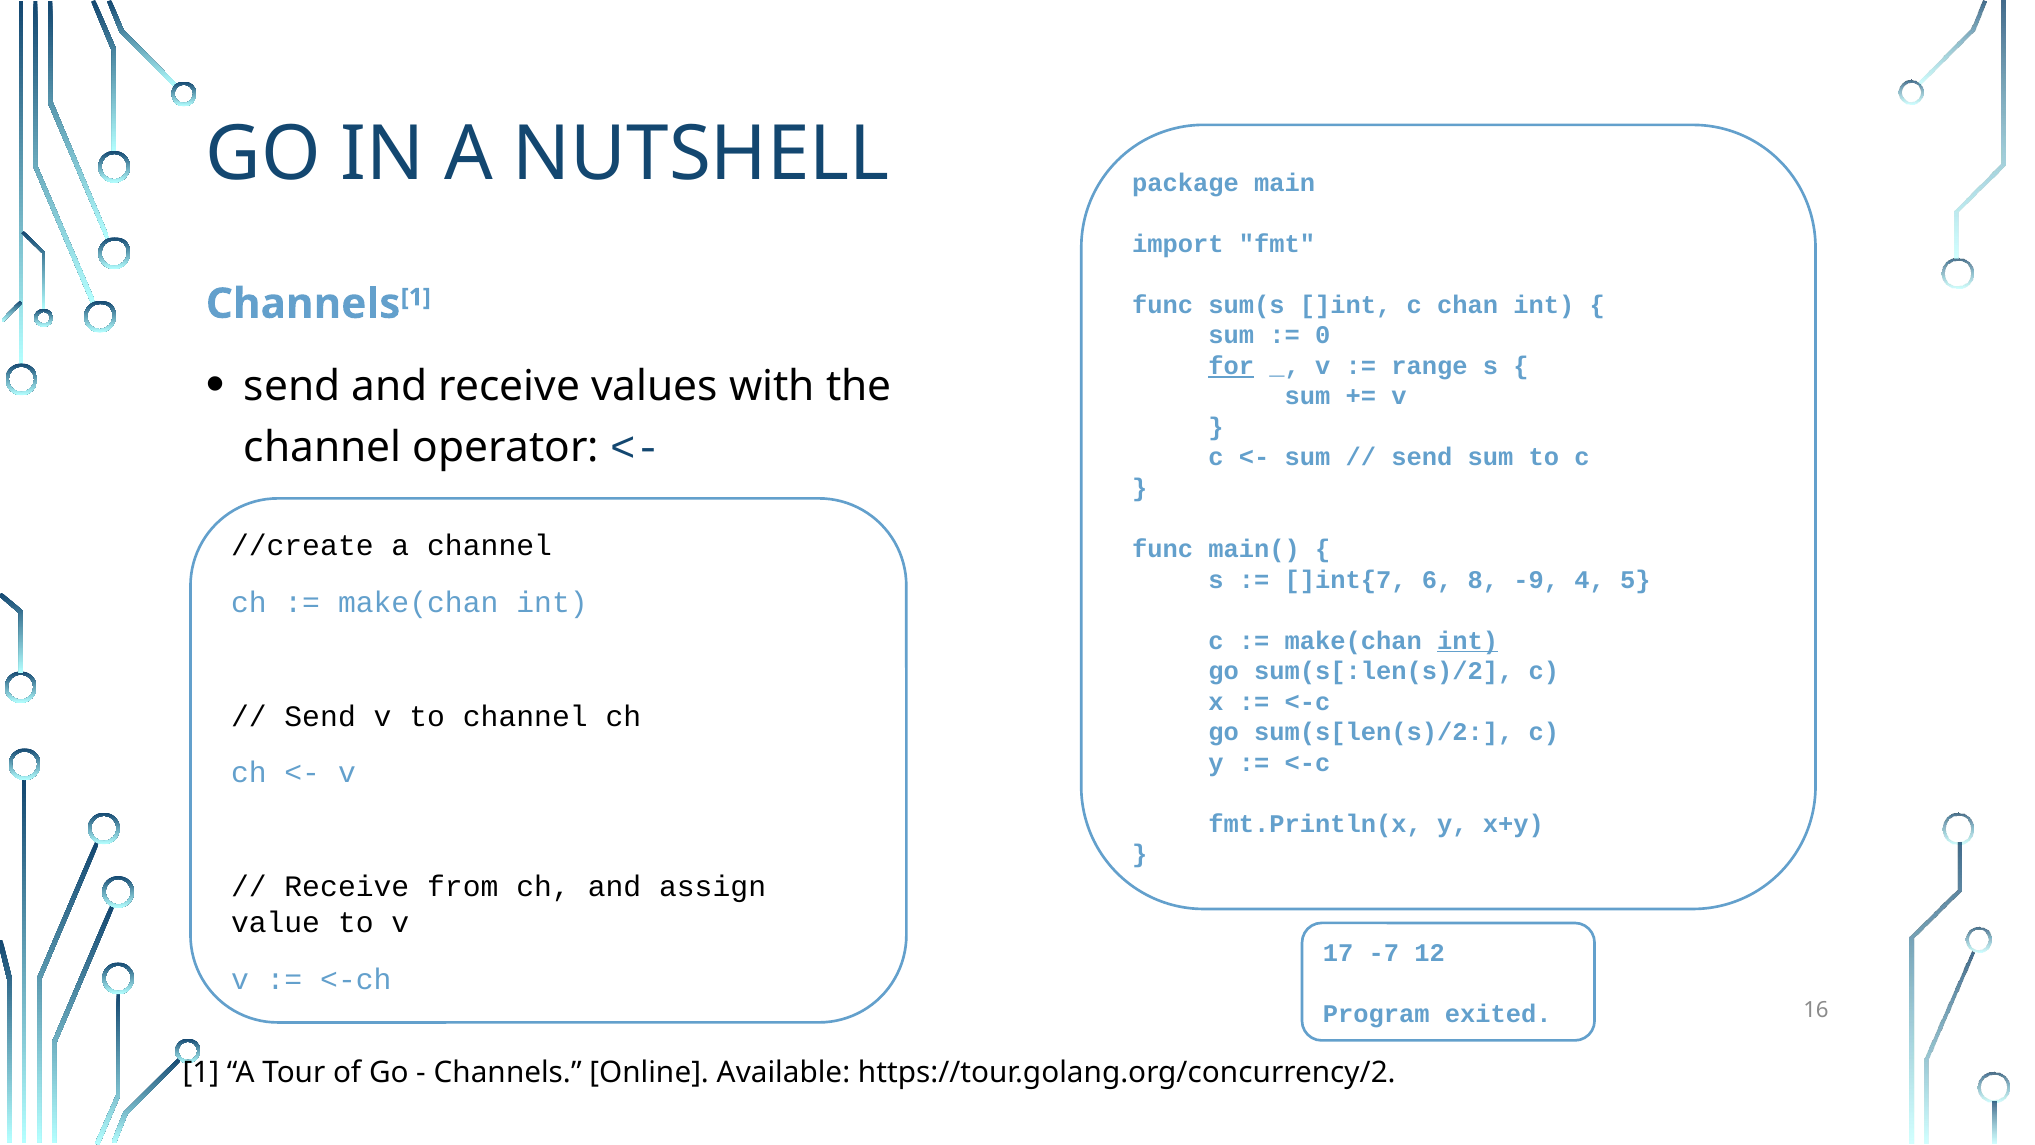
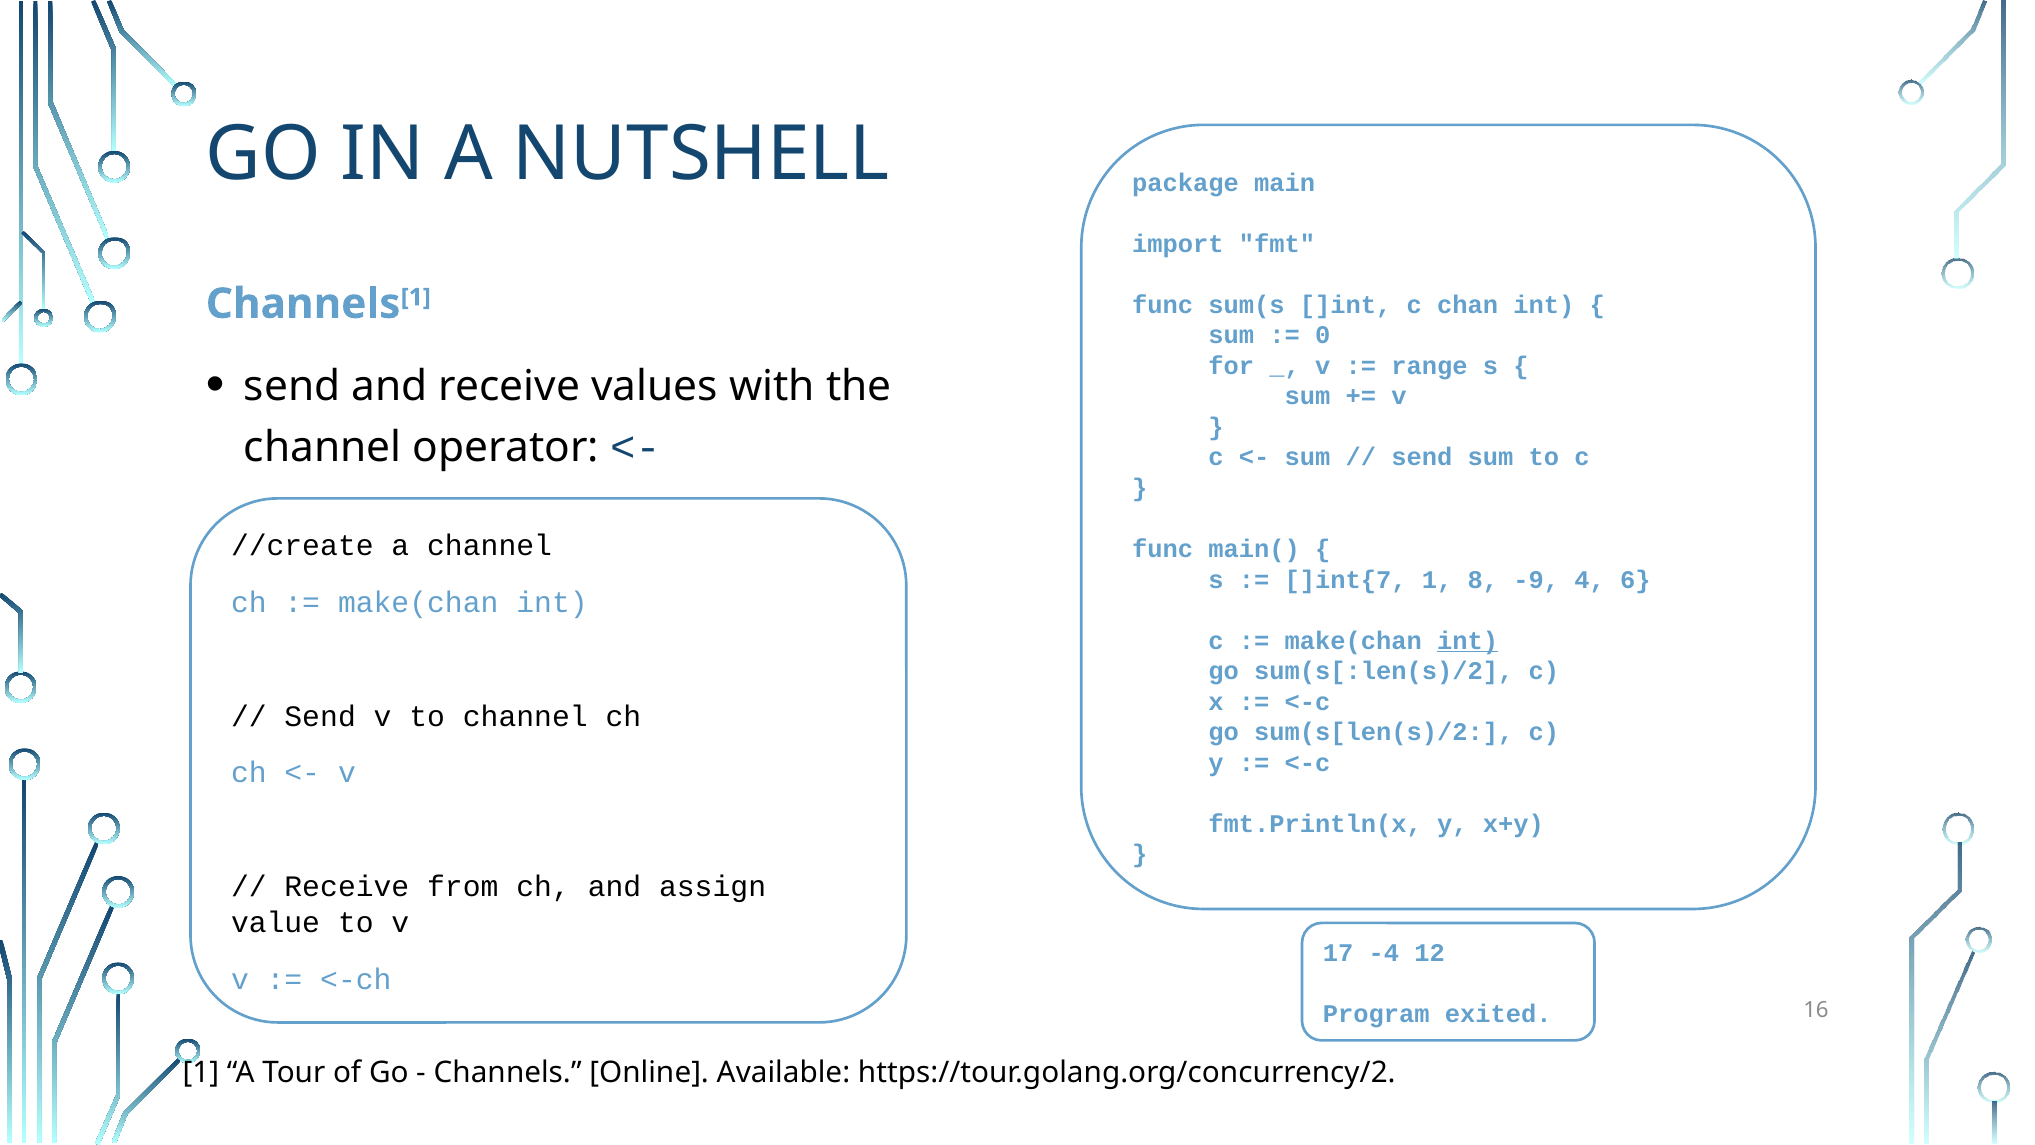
for underline: present -> none
]int{7 6: 6 -> 1
5: 5 -> 6
-7: -7 -> -4
